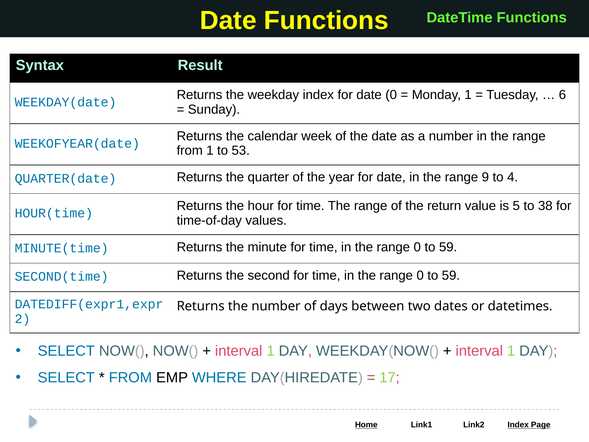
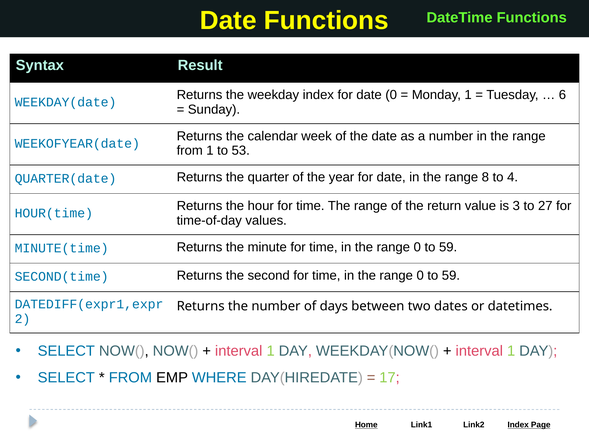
9: 9 -> 8
5: 5 -> 3
38: 38 -> 27
